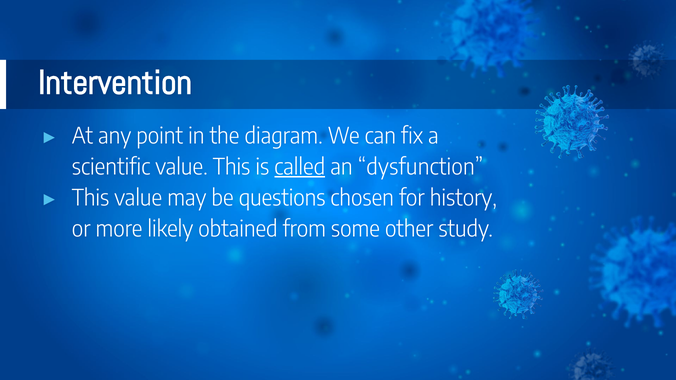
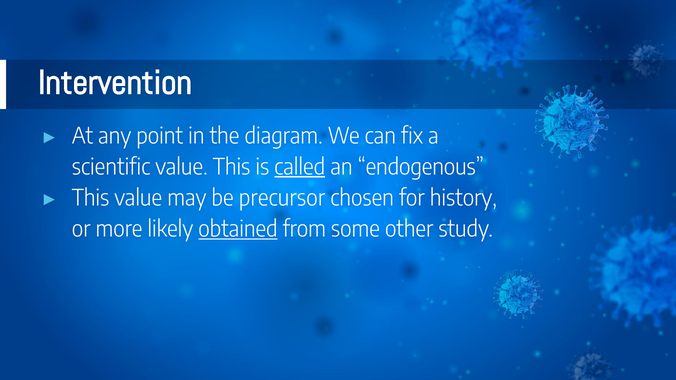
dysfunction: dysfunction -> endogenous
questions: questions -> precursor
obtained underline: none -> present
